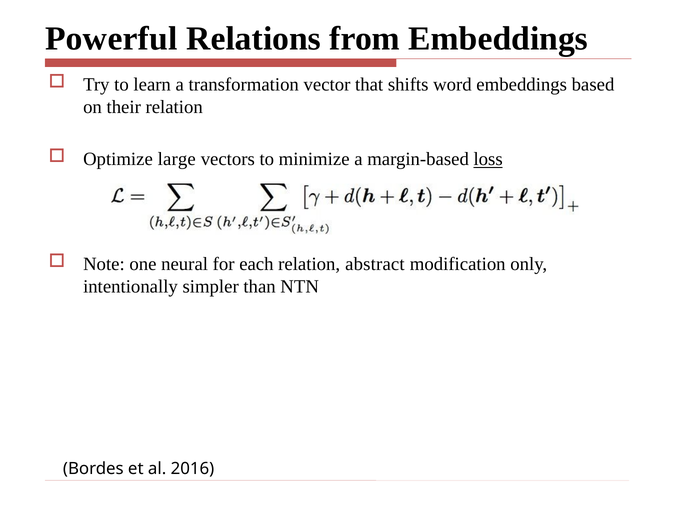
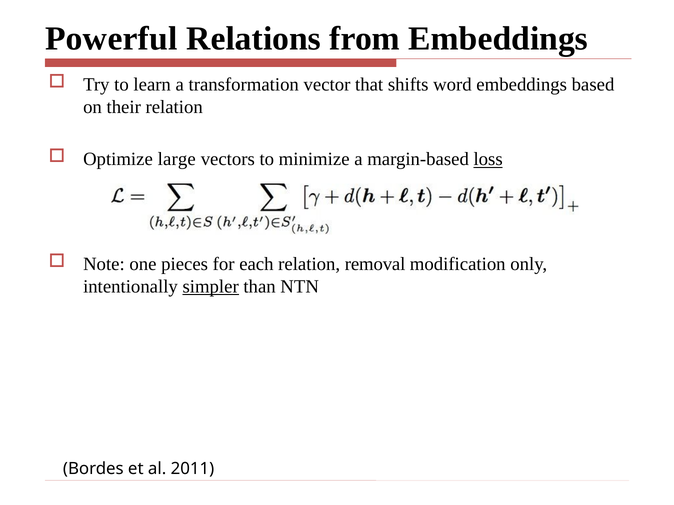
neural: neural -> pieces
abstract: abstract -> removal
simpler underline: none -> present
2016: 2016 -> 2011
